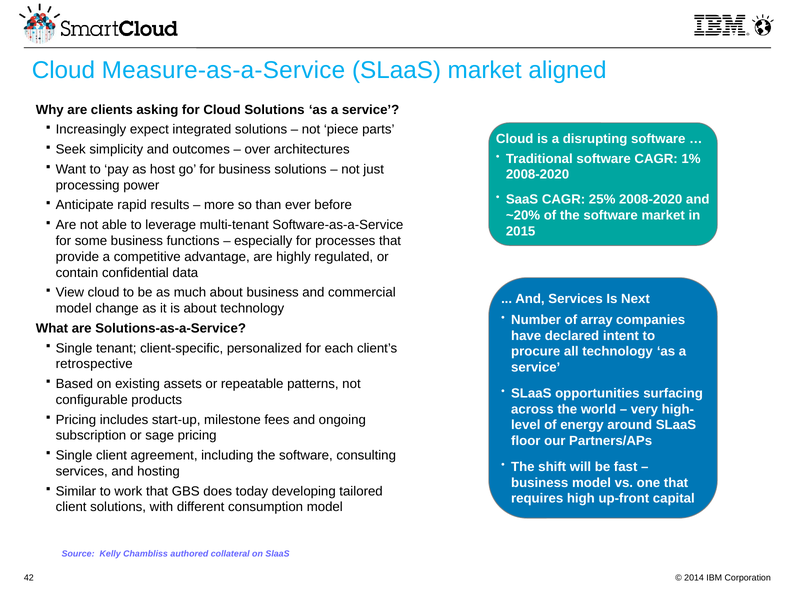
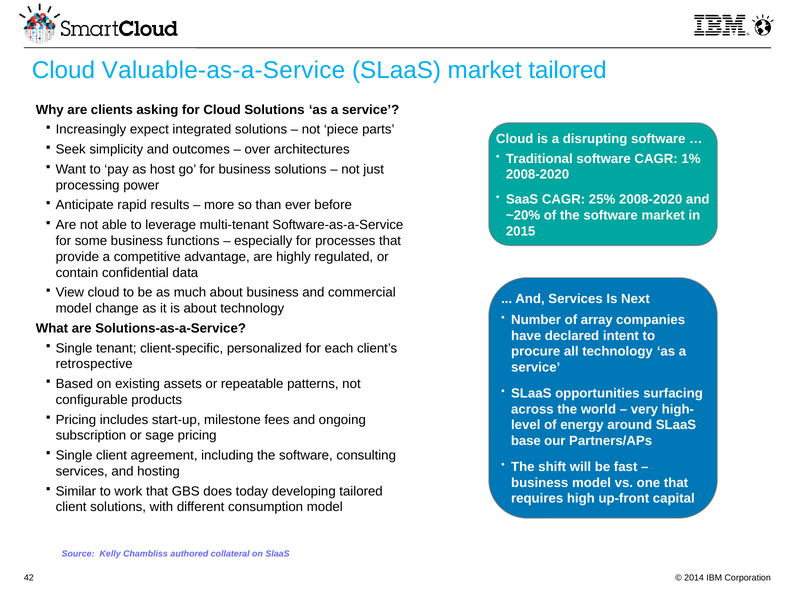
Measure-as-a-Service: Measure-as-a-Service -> Valuable-as-a-Service
market aligned: aligned -> tailored
floor: floor -> base
